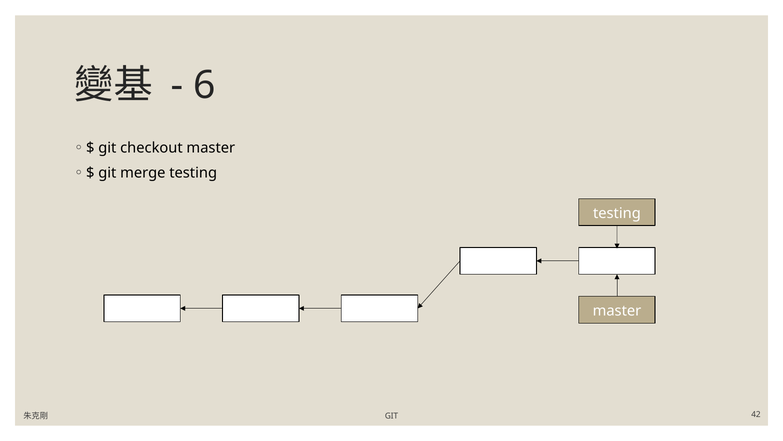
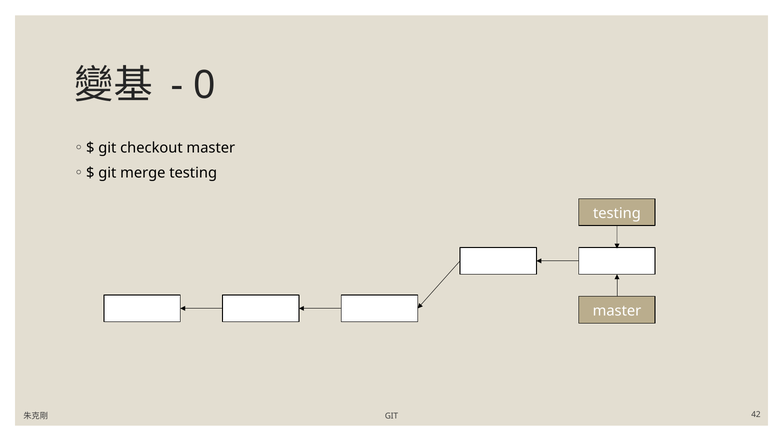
6: 6 -> 0
